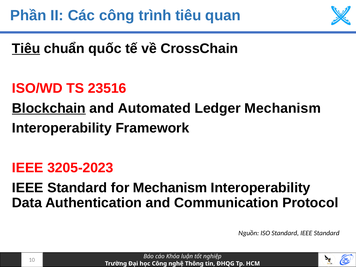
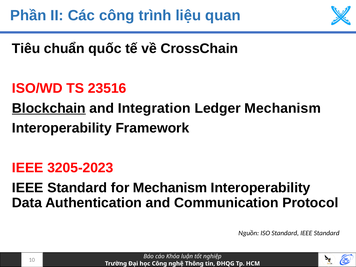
trình tiêu: tiêu -> liệu
Tiêu at (26, 48) underline: present -> none
Automated: Automated -> Integration
